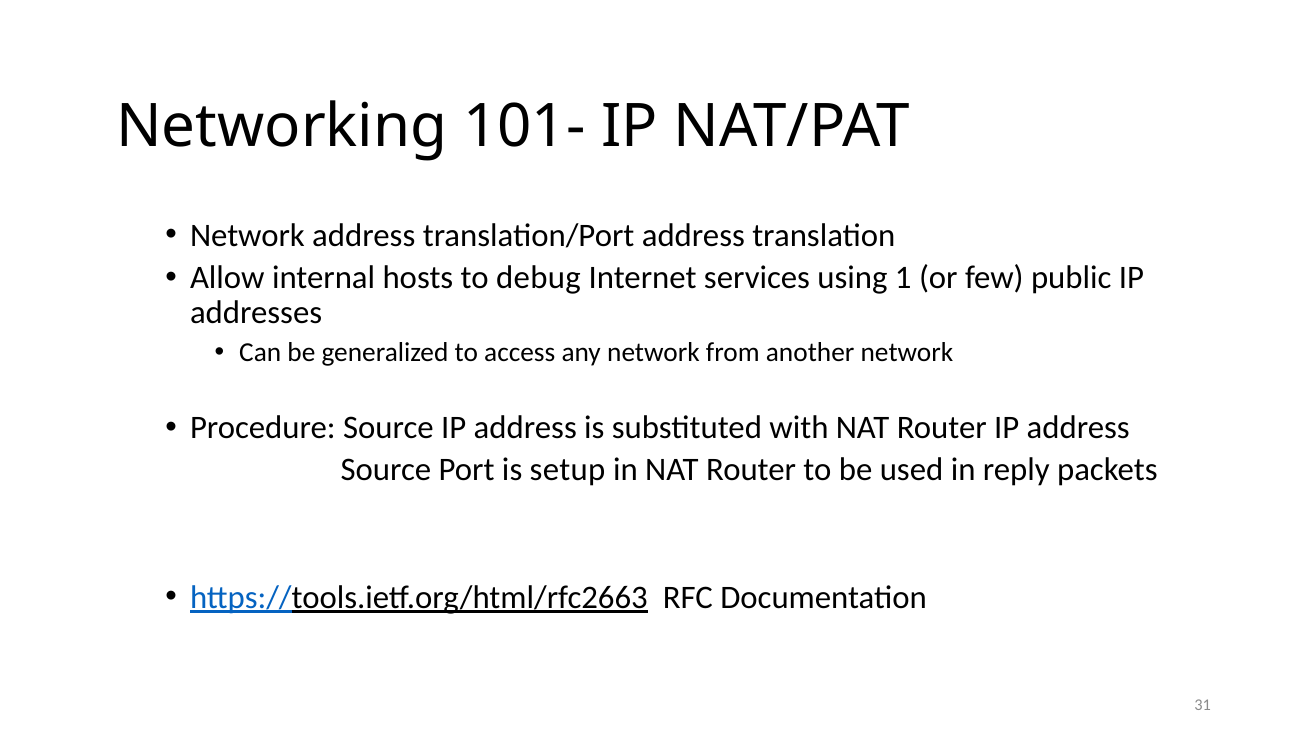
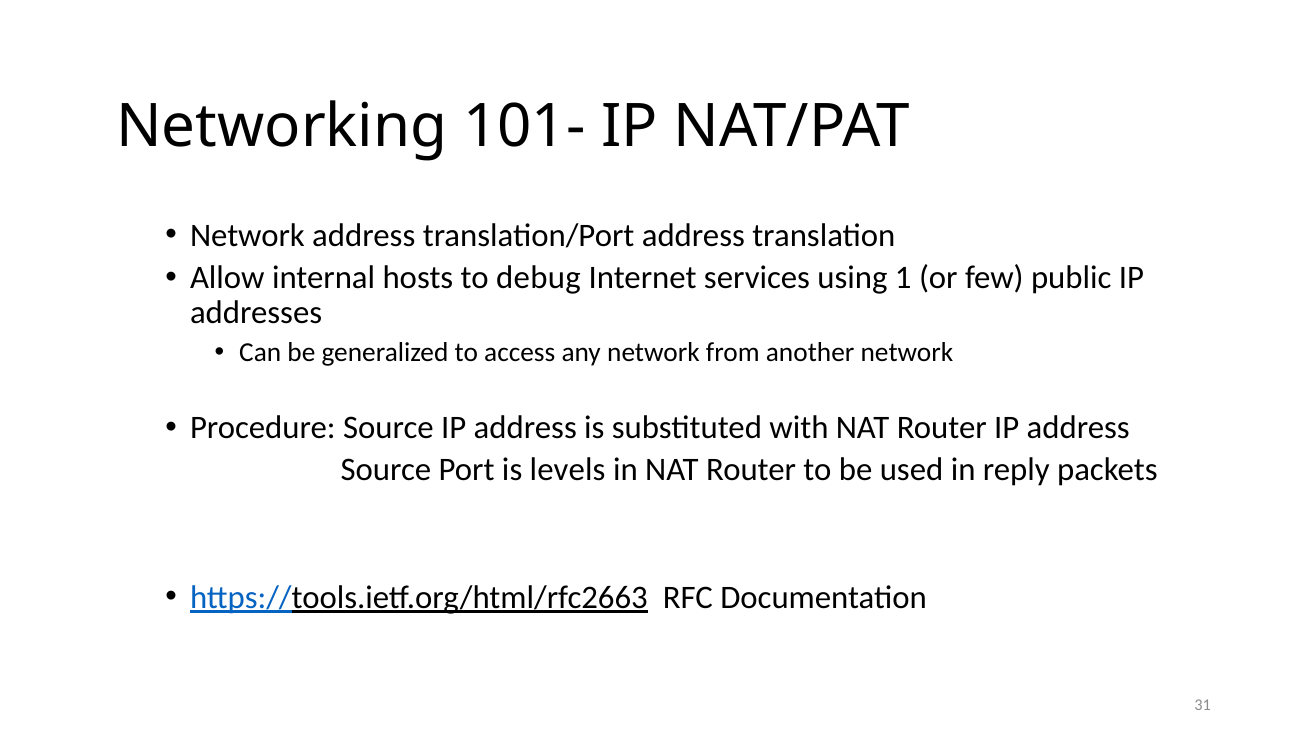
setup: setup -> levels
